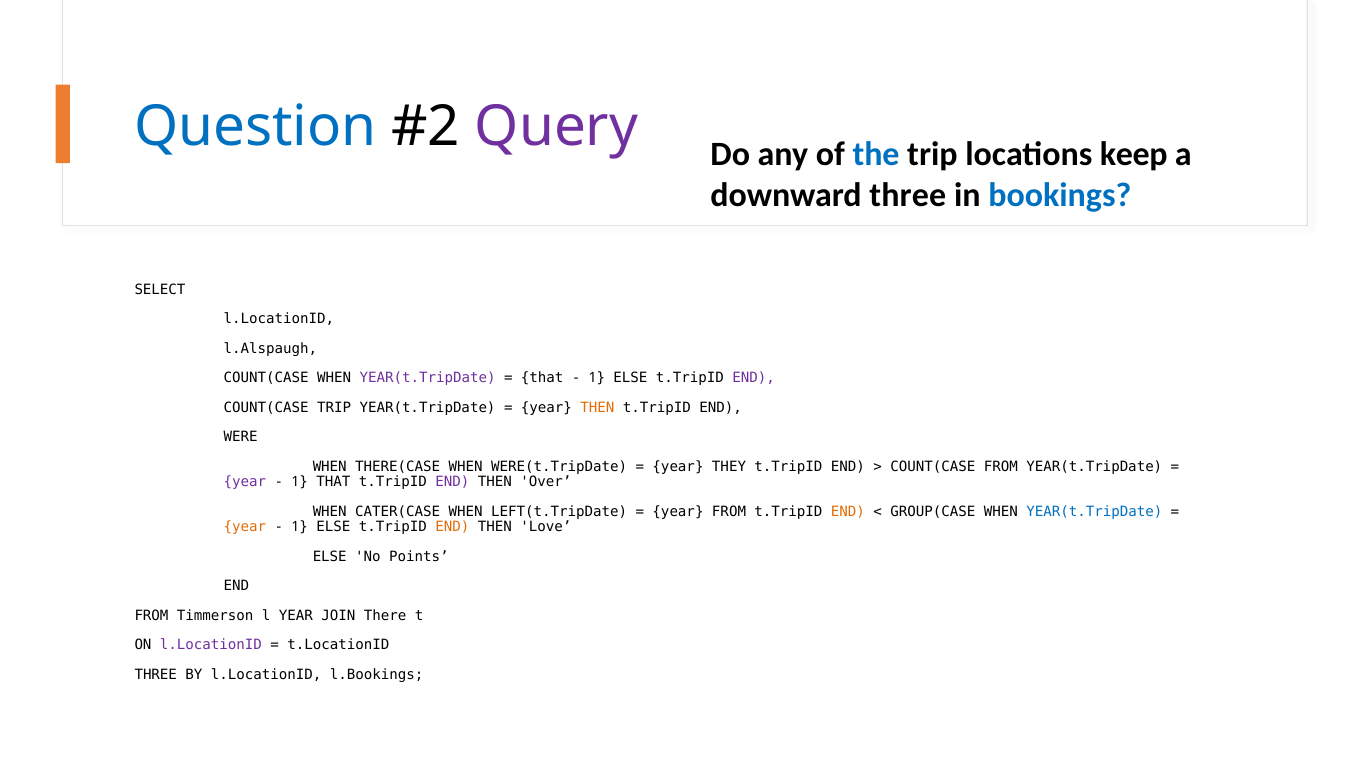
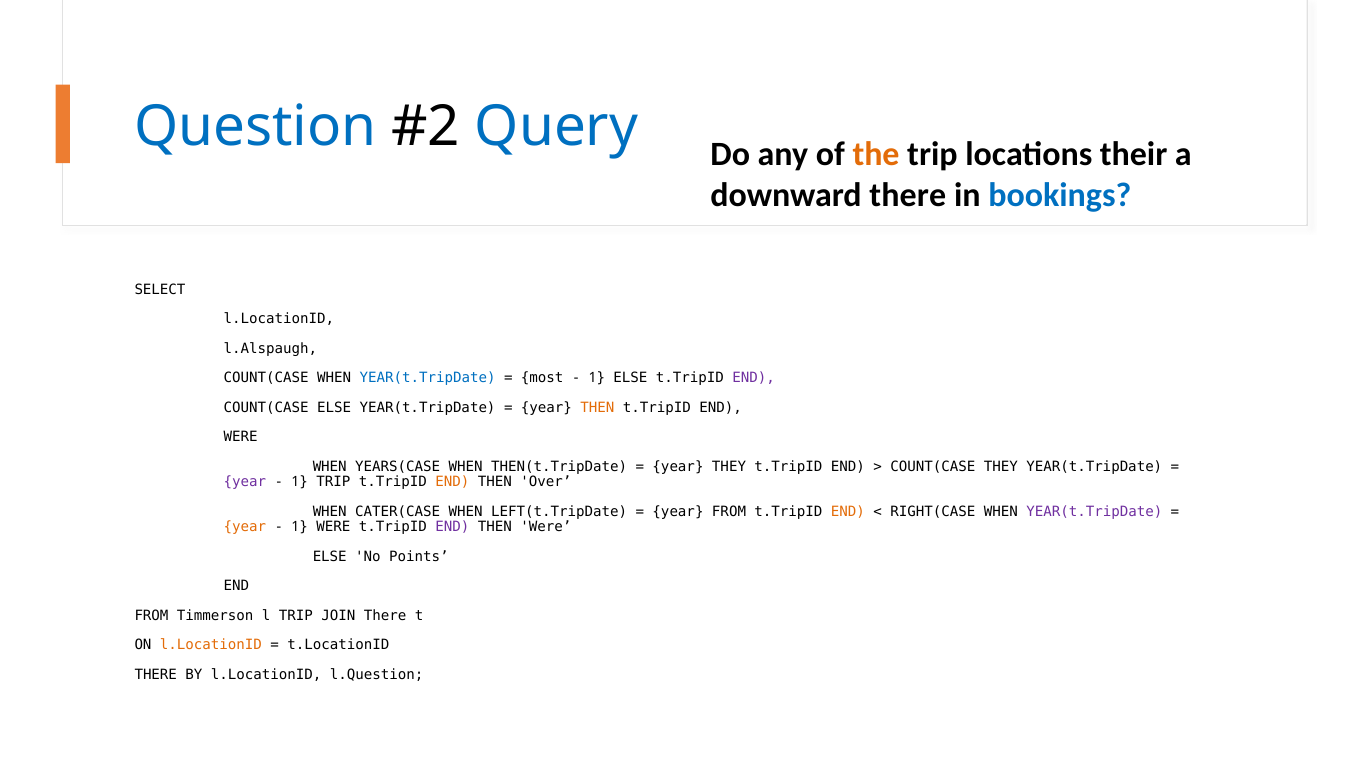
Query colour: purple -> blue
the colour: blue -> orange
keep: keep -> their
downward three: three -> there
YEAR(t.TripDate at (428, 378) colour: purple -> blue
that at (542, 378): that -> most
COUNT(CASE TRIP: TRIP -> ELSE
THERE(CASE: THERE(CASE -> YEARS(CASE
WERE(t.TripDate: WERE(t.TripDate -> THEN(t.TripDate
COUNT(CASE FROM: FROM -> THEY
1 THAT: THAT -> TRIP
END at (452, 482) colour: purple -> orange
GROUP(CASE: GROUP(CASE -> RIGHT(CASE
YEAR(t.TripDate at (1094, 511) colour: blue -> purple
ELSE at (333, 526): ELSE -> WERE
END at (452, 526) colour: orange -> purple
THEN Love: Love -> Were
l YEAR: YEAR -> TRIP
l.LocationID at (211, 644) colour: purple -> orange
THREE at (156, 674): THREE -> THERE
l.Bookings: l.Bookings -> l.Question
